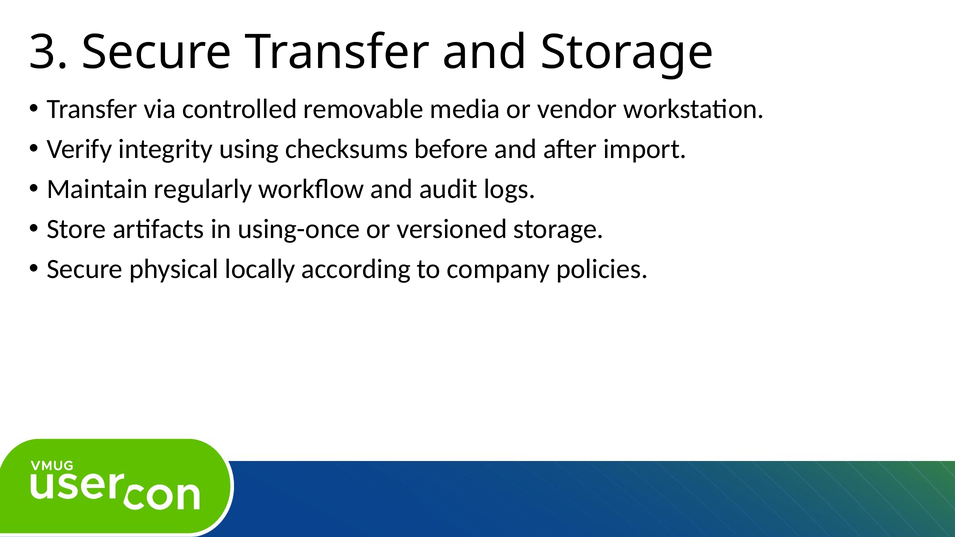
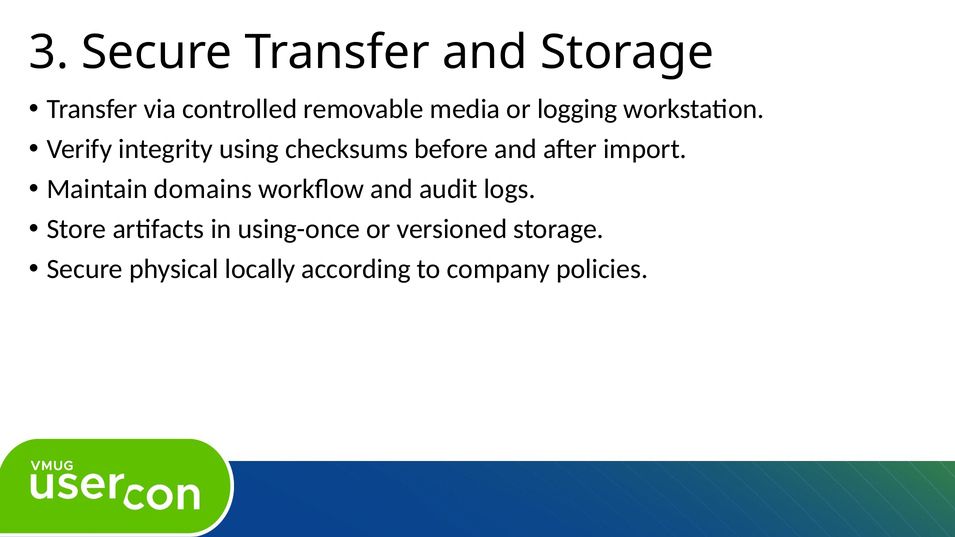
vendor: vendor -> logging
regularly: regularly -> domains
